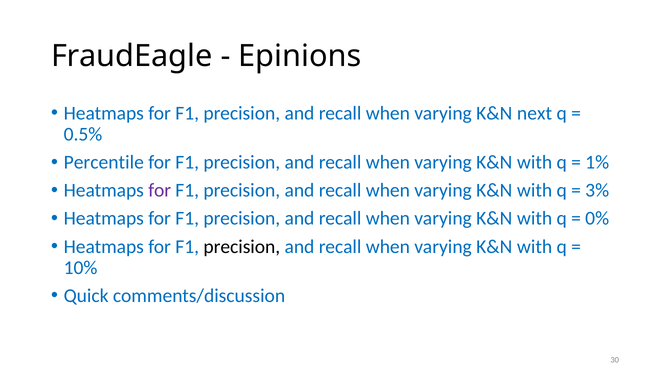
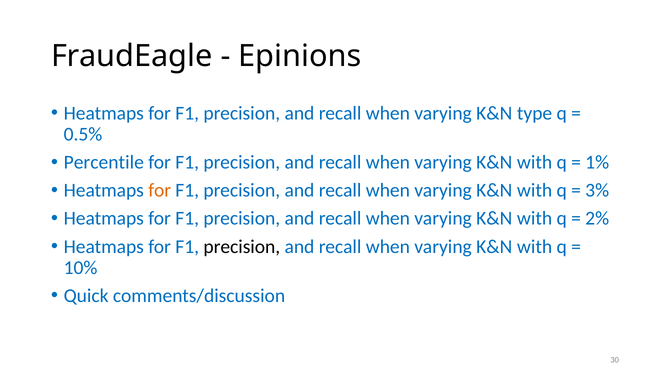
next: next -> type
for at (160, 190) colour: purple -> orange
0%: 0% -> 2%
